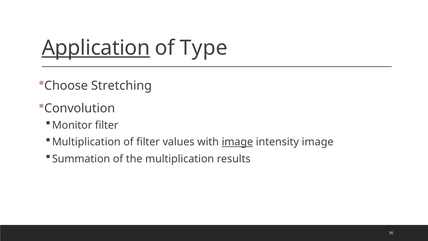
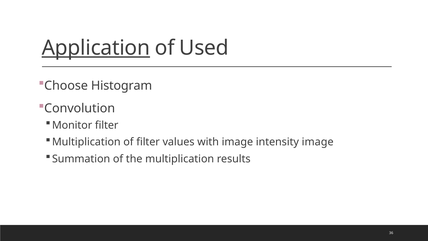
Type: Type -> Used
Stretching: Stretching -> Histogram
image at (237, 142) underline: present -> none
